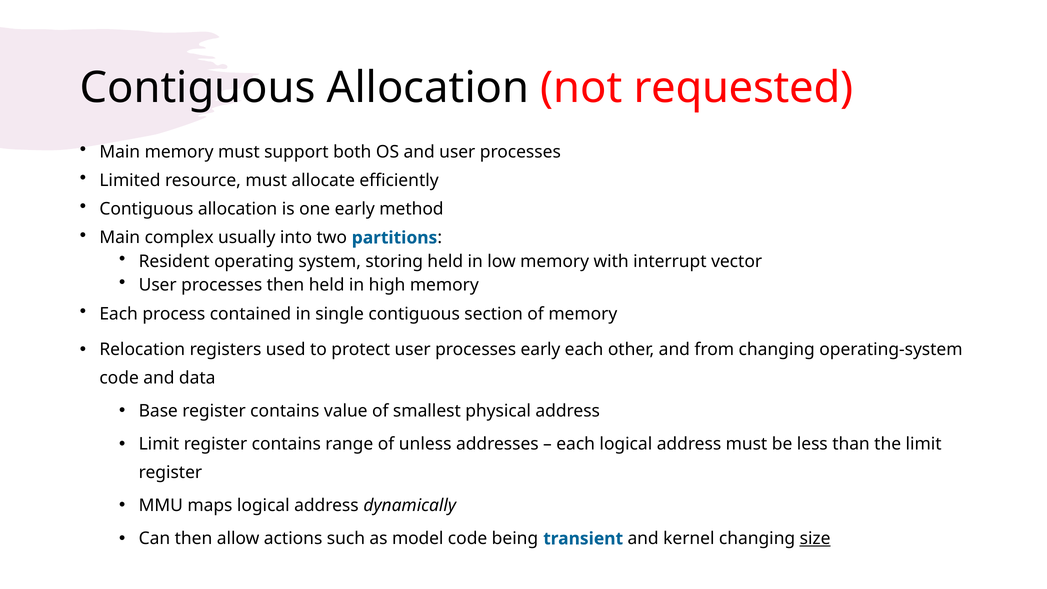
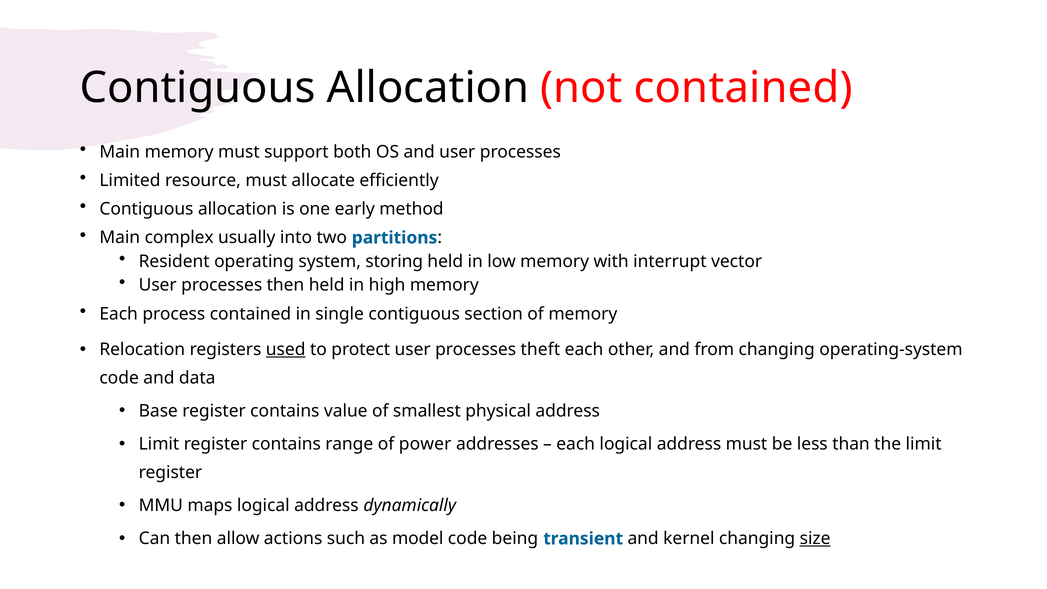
not requested: requested -> contained
used underline: none -> present
processes early: early -> theft
unless: unless -> power
